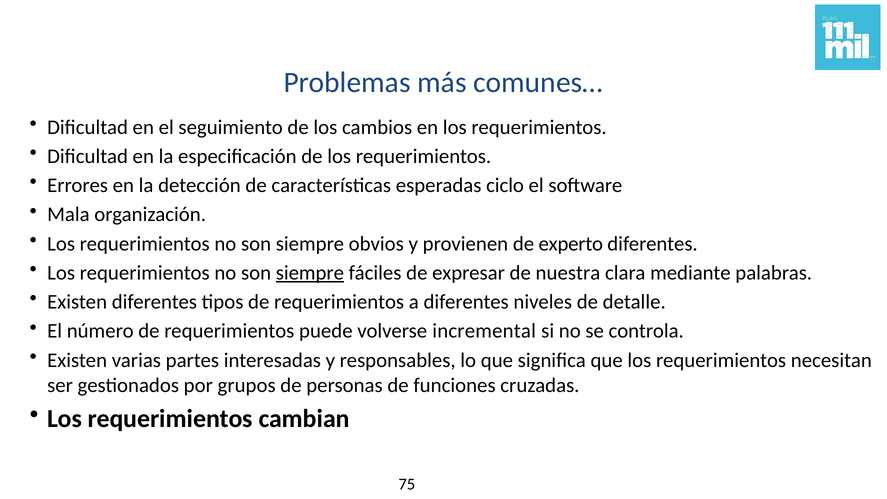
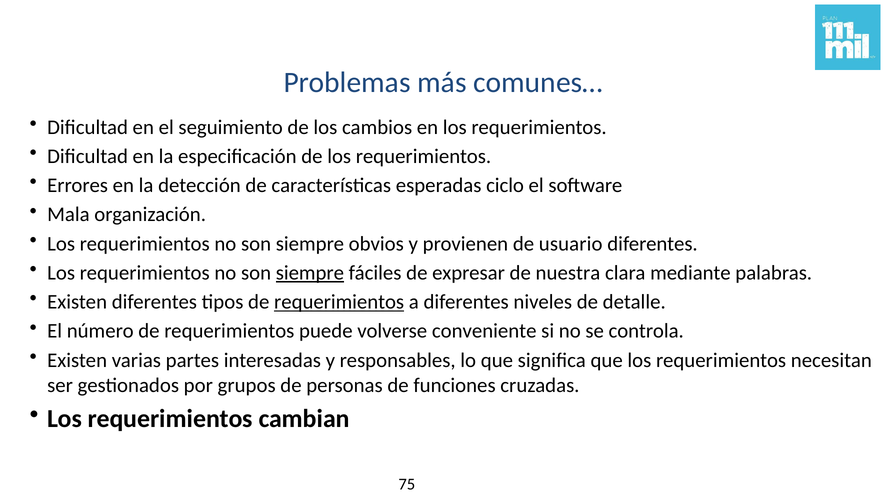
experto: experto -> usuario
requerimientos at (339, 302) underline: none -> present
incremental: incremental -> conveniente
